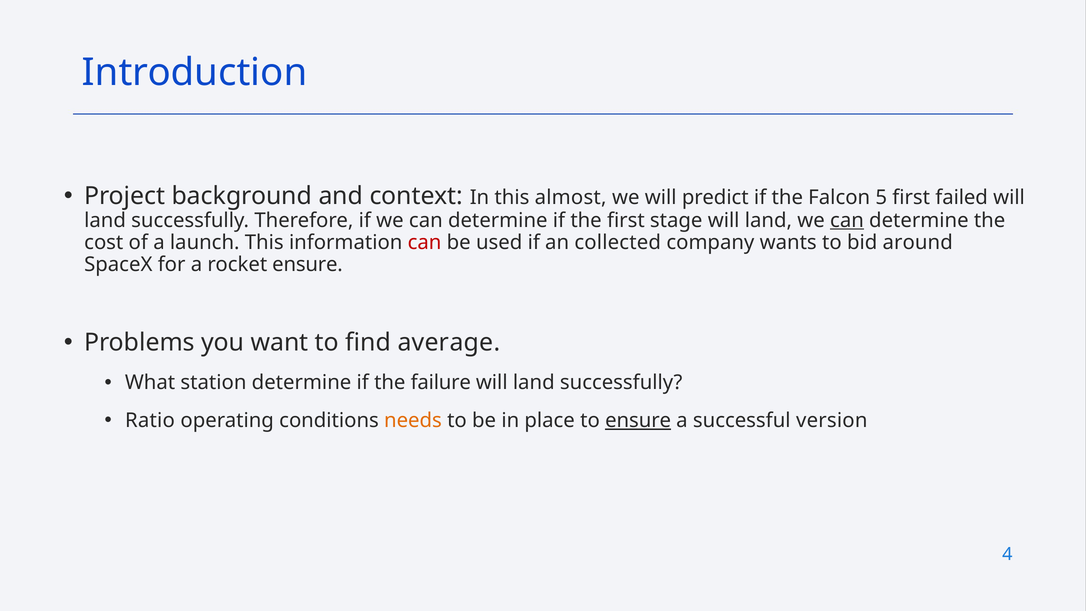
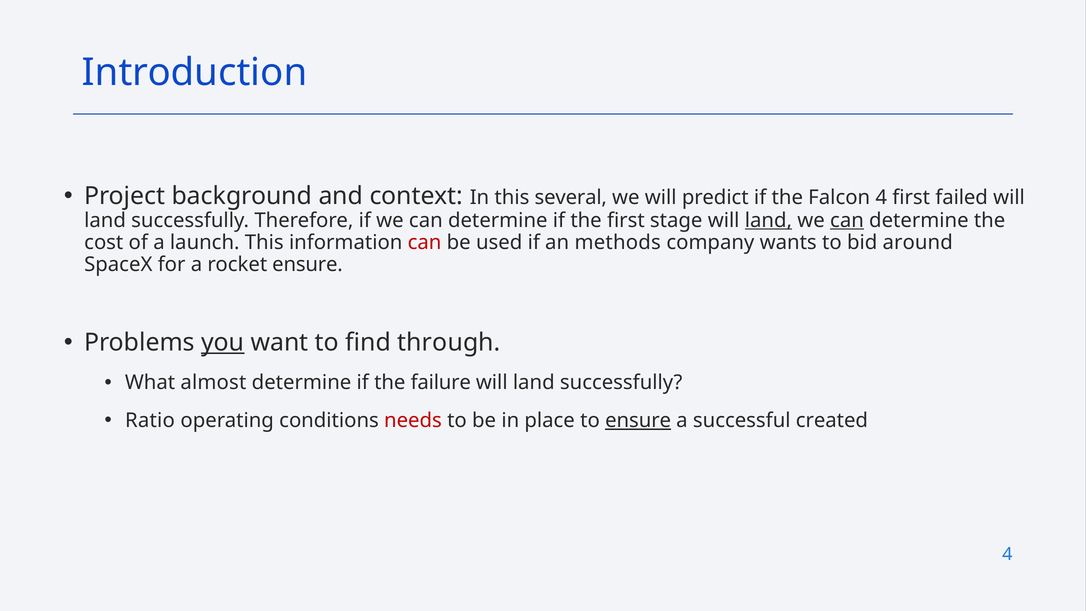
almost: almost -> several
Falcon 5: 5 -> 4
land at (768, 220) underline: none -> present
collected: collected -> methods
you underline: none -> present
average: average -> through
station: station -> almost
needs colour: orange -> red
version: version -> created
